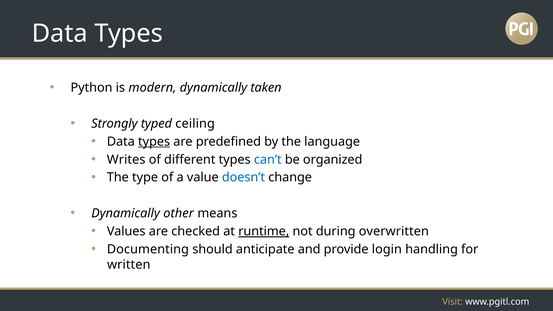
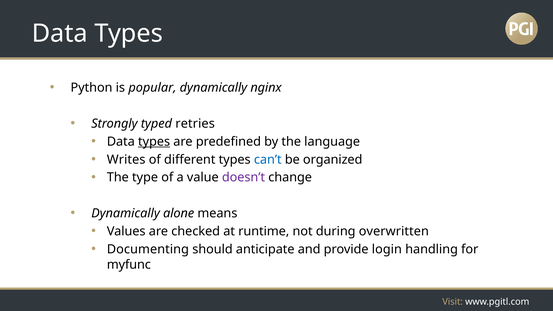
modern: modern -> popular
taken: taken -> nginx
ceiling: ceiling -> retries
doesn’t colour: blue -> purple
other: other -> alone
runtime underline: present -> none
written: written -> myfunc
